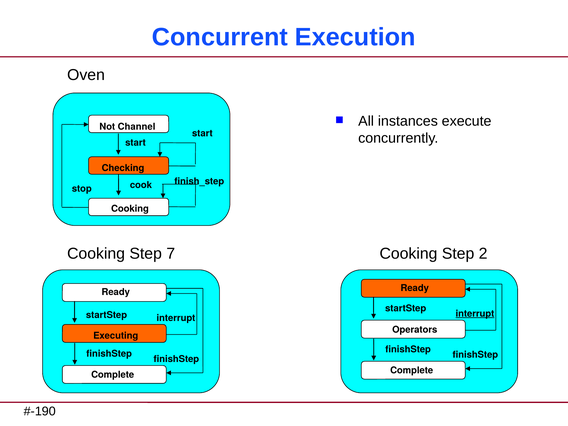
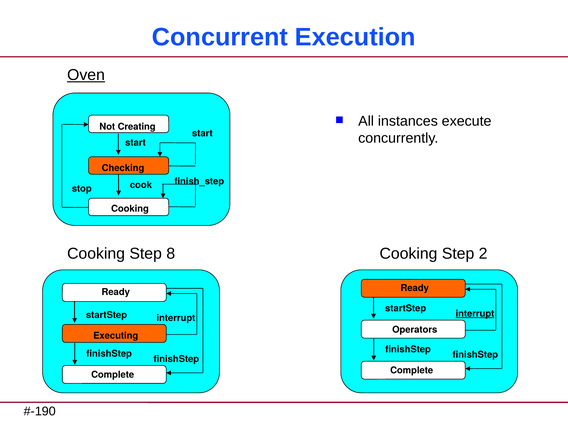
Oven underline: none -> present
Channel: Channel -> Creating
7: 7 -> 8
